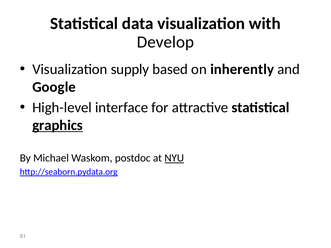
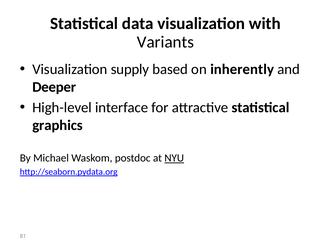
Develop: Develop -> Variants
Google: Google -> Deeper
graphics underline: present -> none
